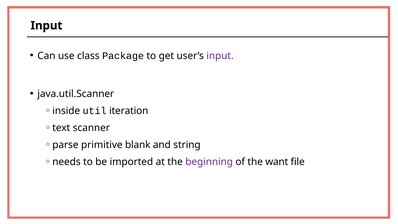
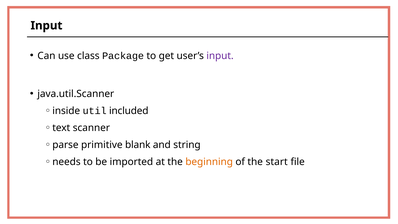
iteration: iteration -> included
beginning colour: purple -> orange
want: want -> start
